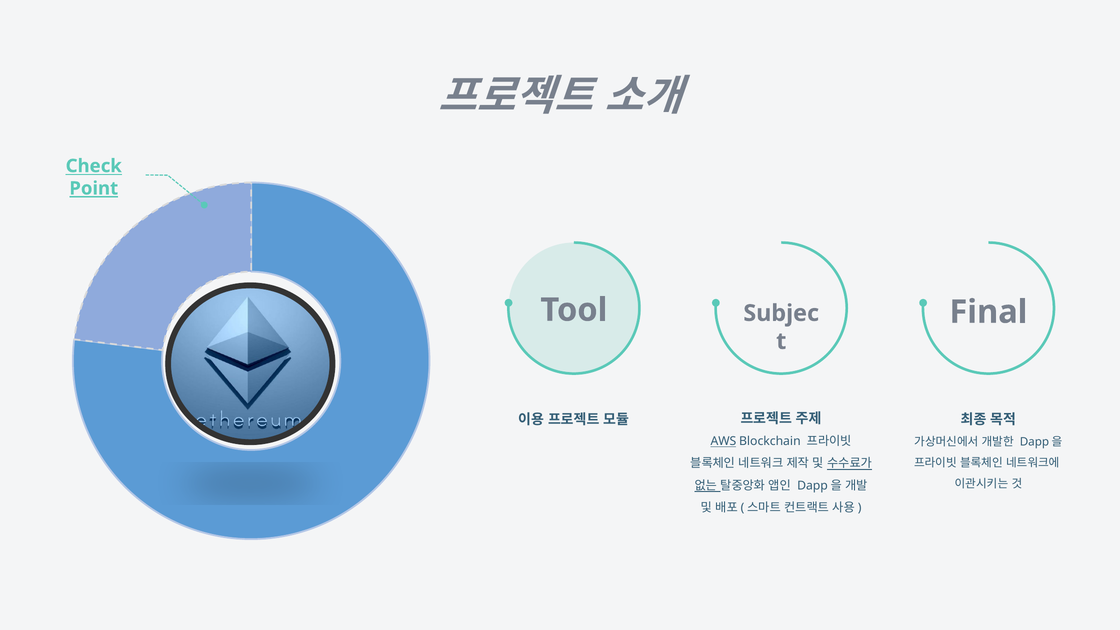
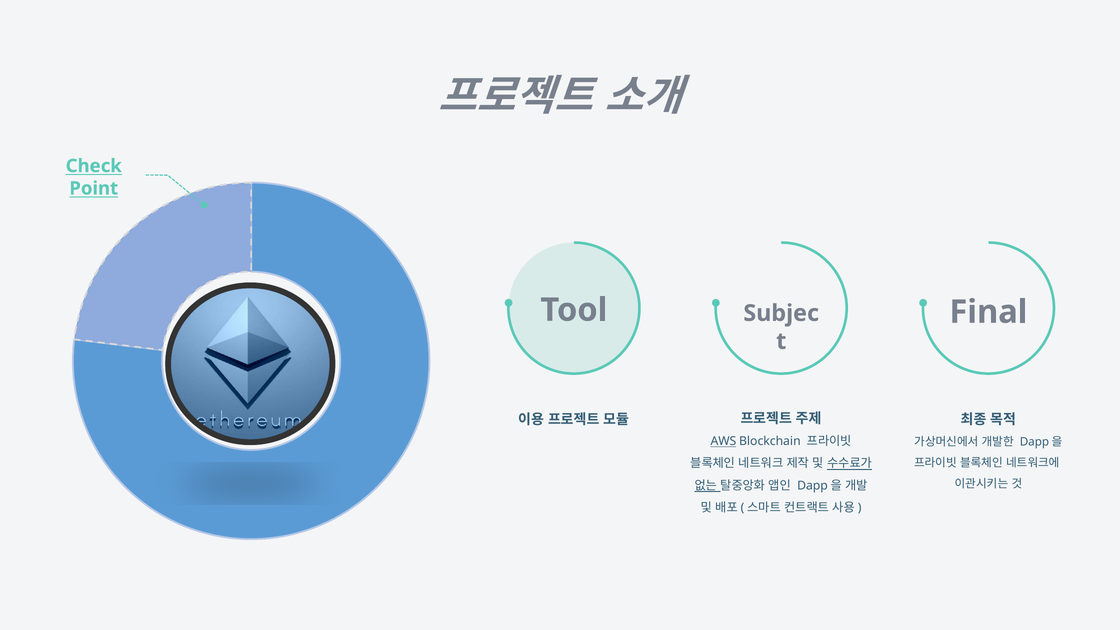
Point underline: present -> none
